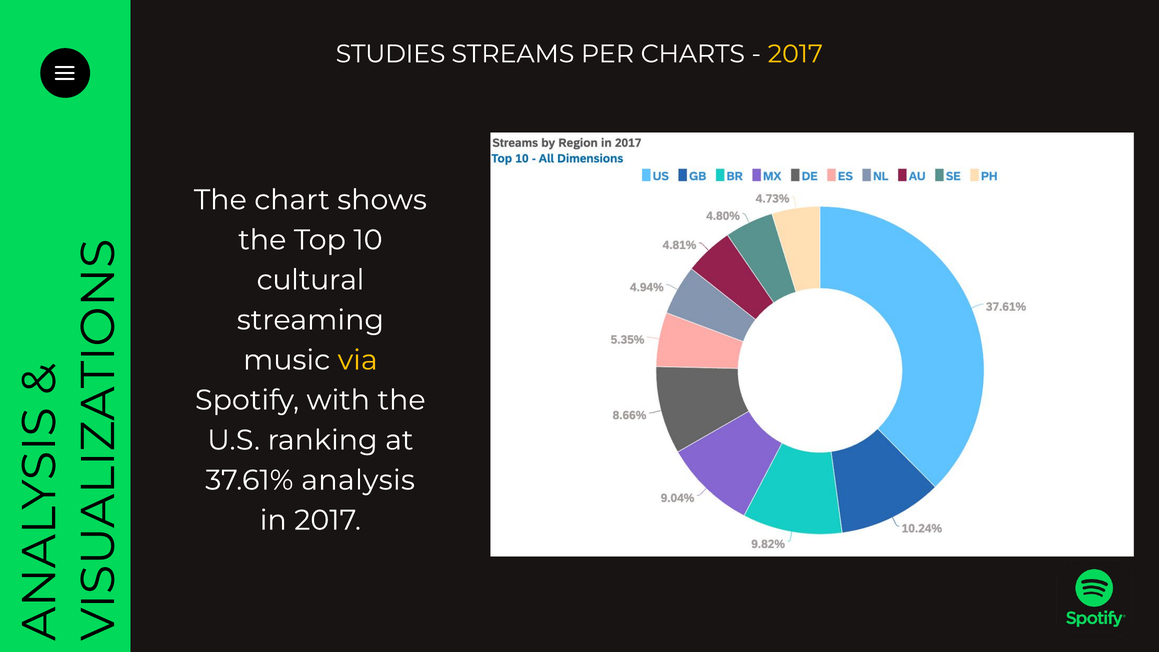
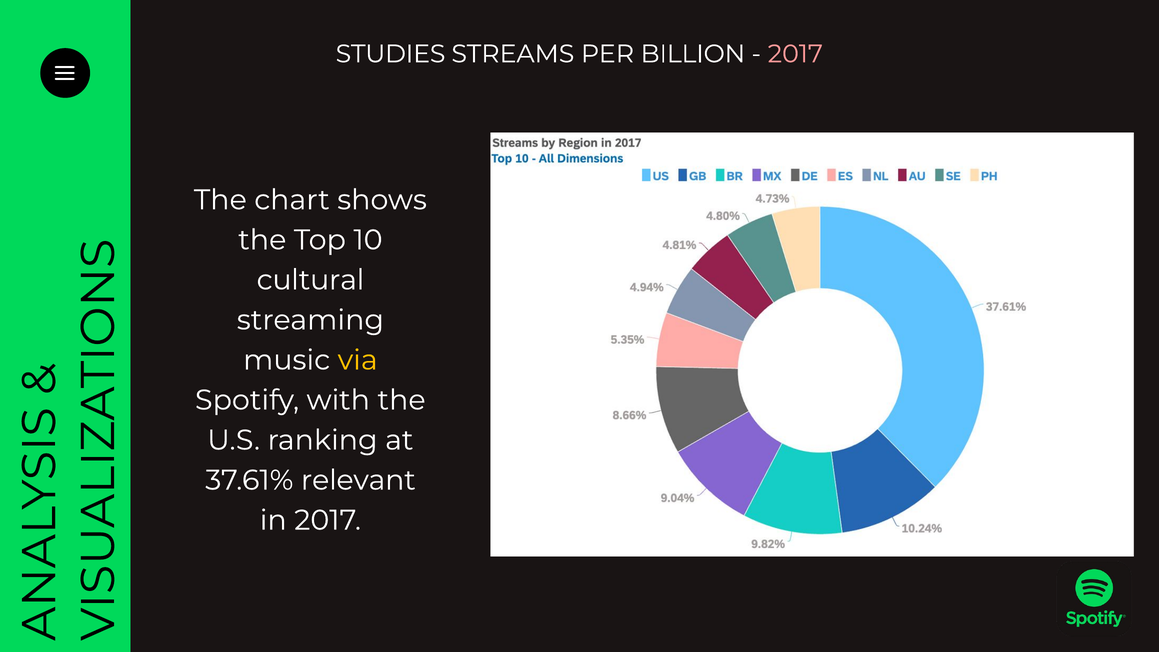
CHARTS: CHARTS -> BILLION
2017 at (795, 54) colour: yellow -> pink
analysis: analysis -> relevant
